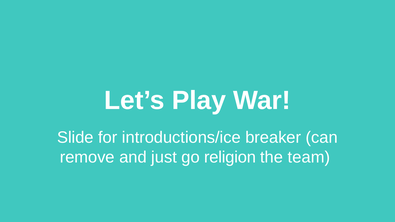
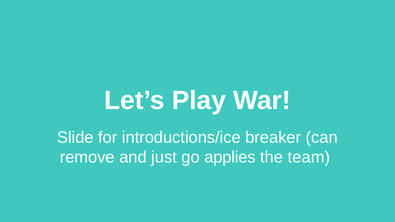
religion: religion -> applies
